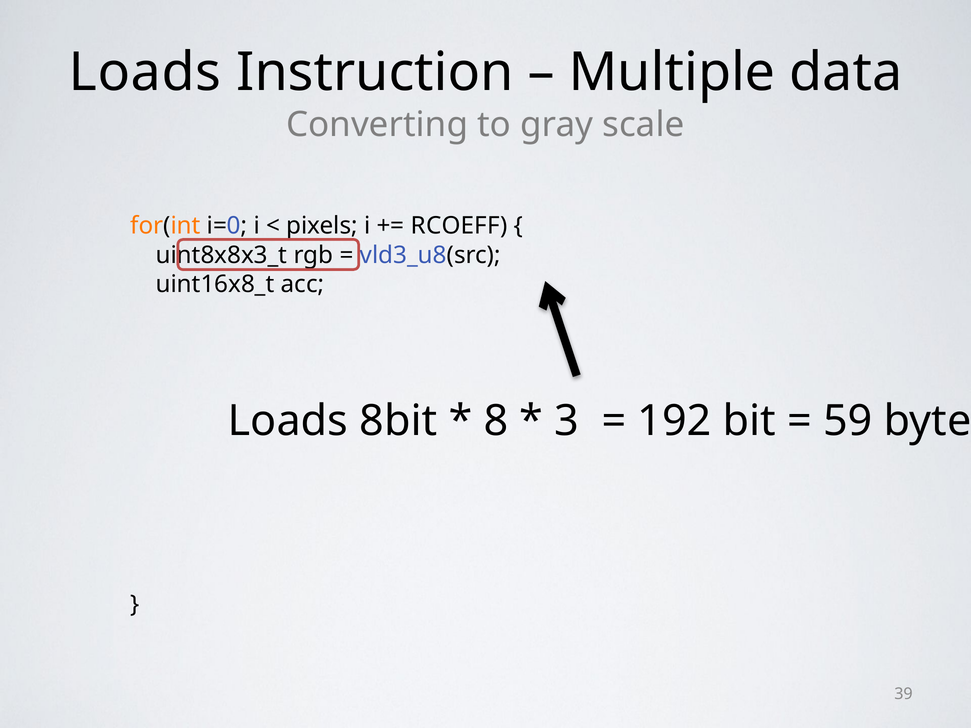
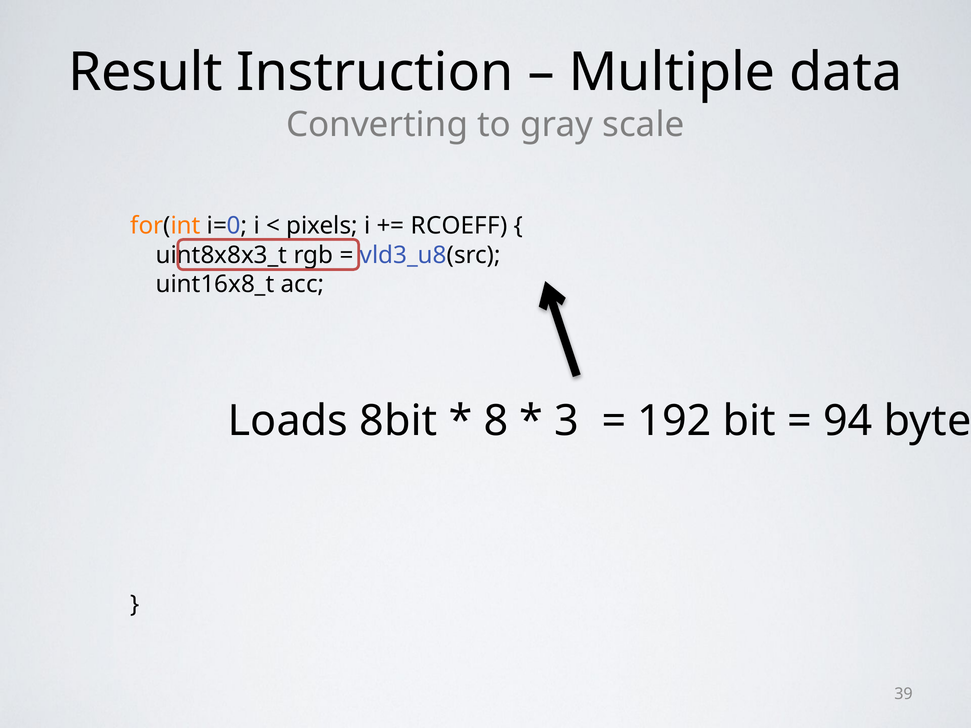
Loads at (145, 73): Loads -> Result
59: 59 -> 94
